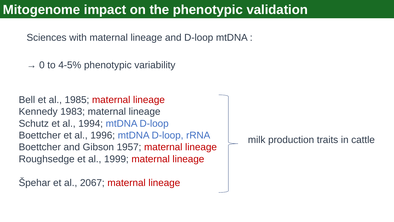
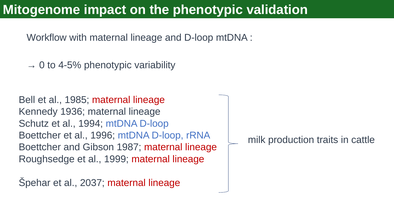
Sciences: Sciences -> Workflow
1983: 1983 -> 1936
1957: 1957 -> 1987
2067: 2067 -> 2037
